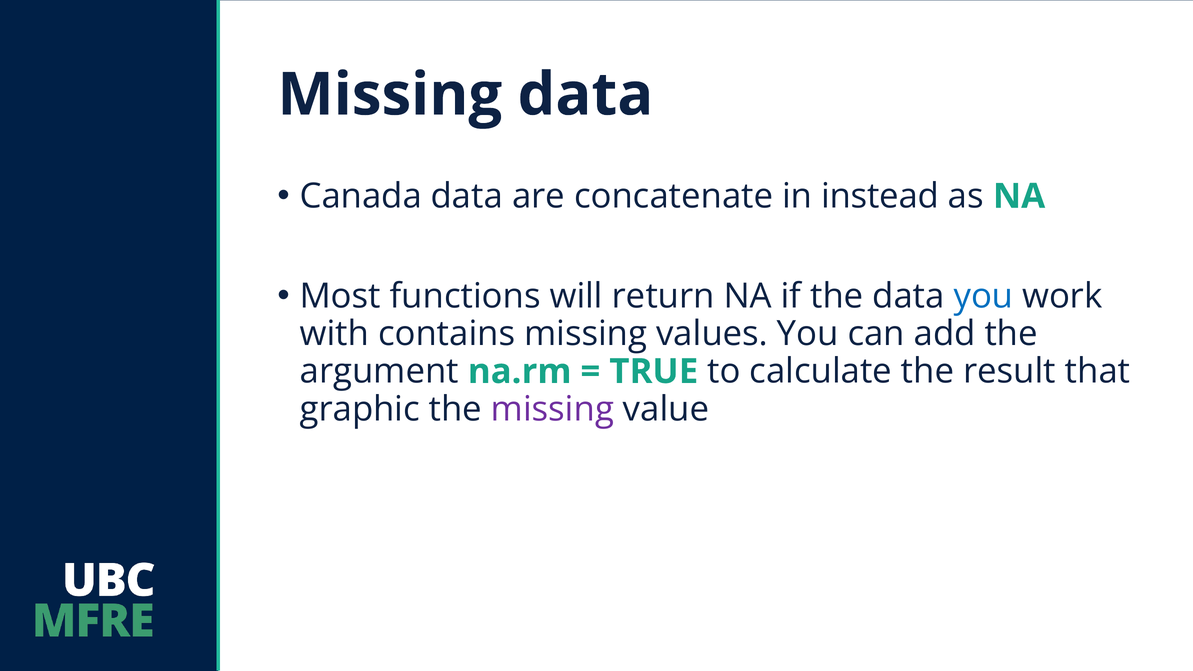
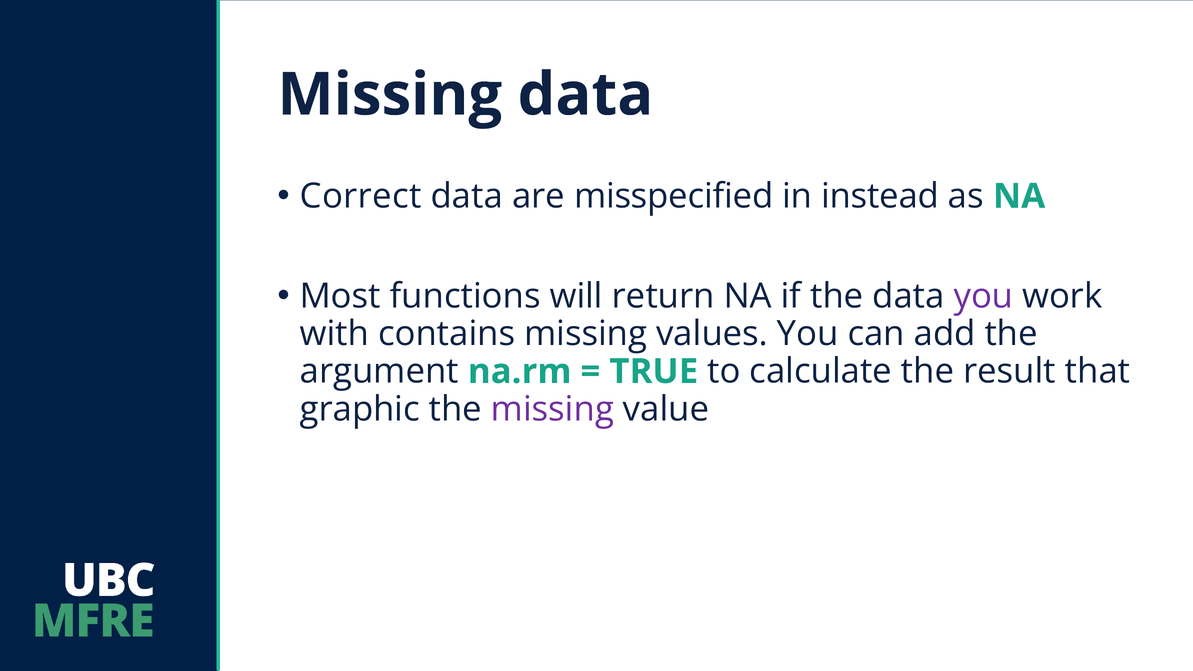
Canada: Canada -> Correct
concatenate: concatenate -> misspecified
you at (983, 296) colour: blue -> purple
